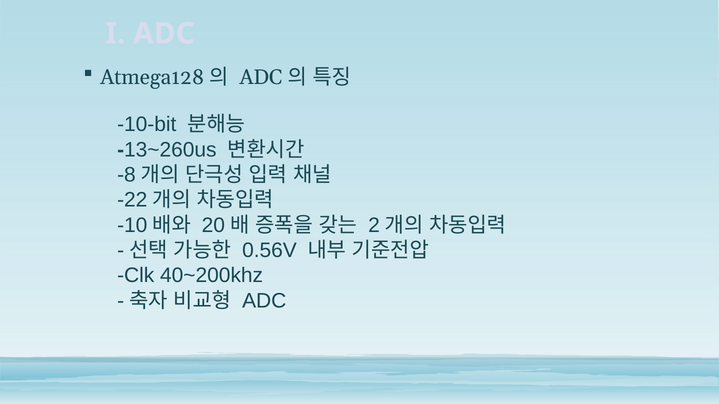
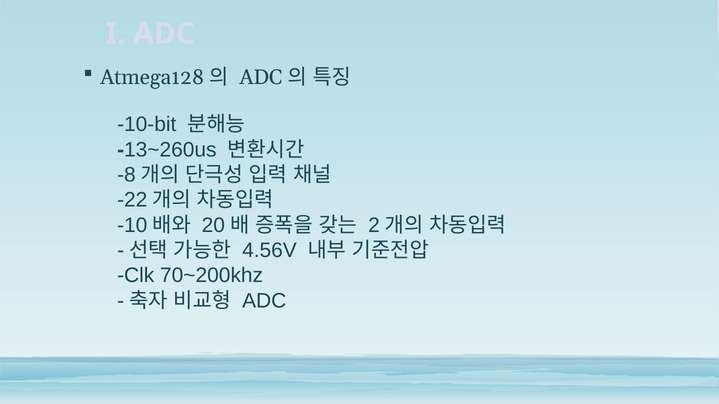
0.56V: 0.56V -> 4.56V
40~200khz: 40~200khz -> 70~200khz
